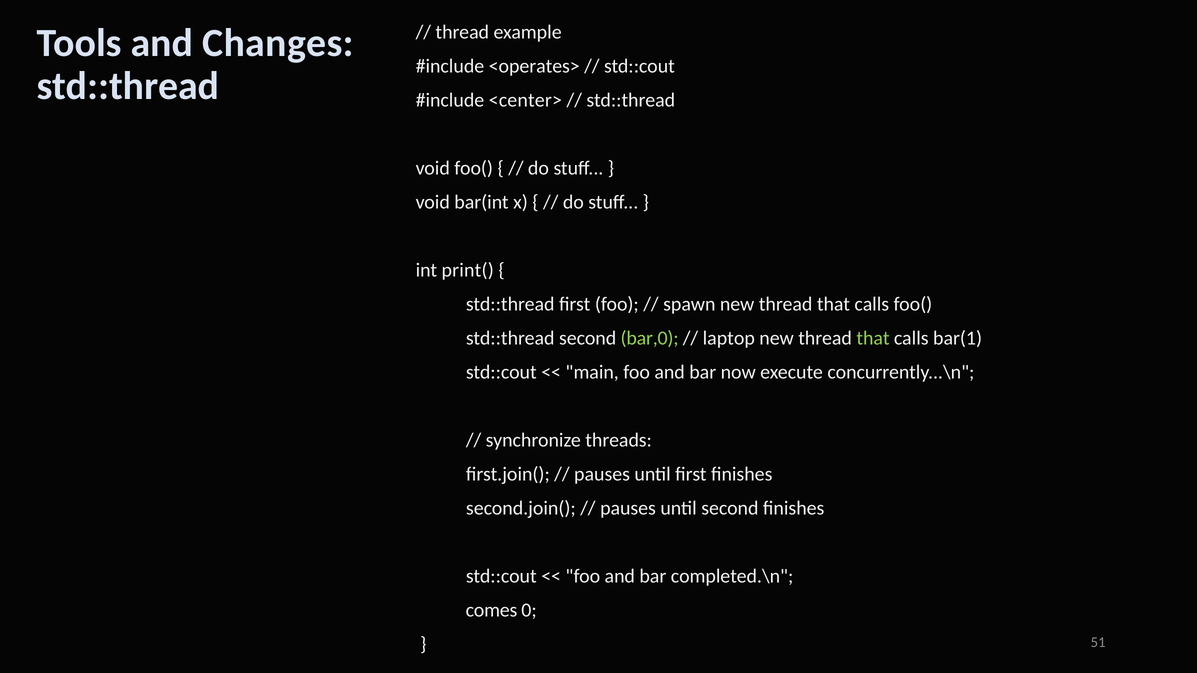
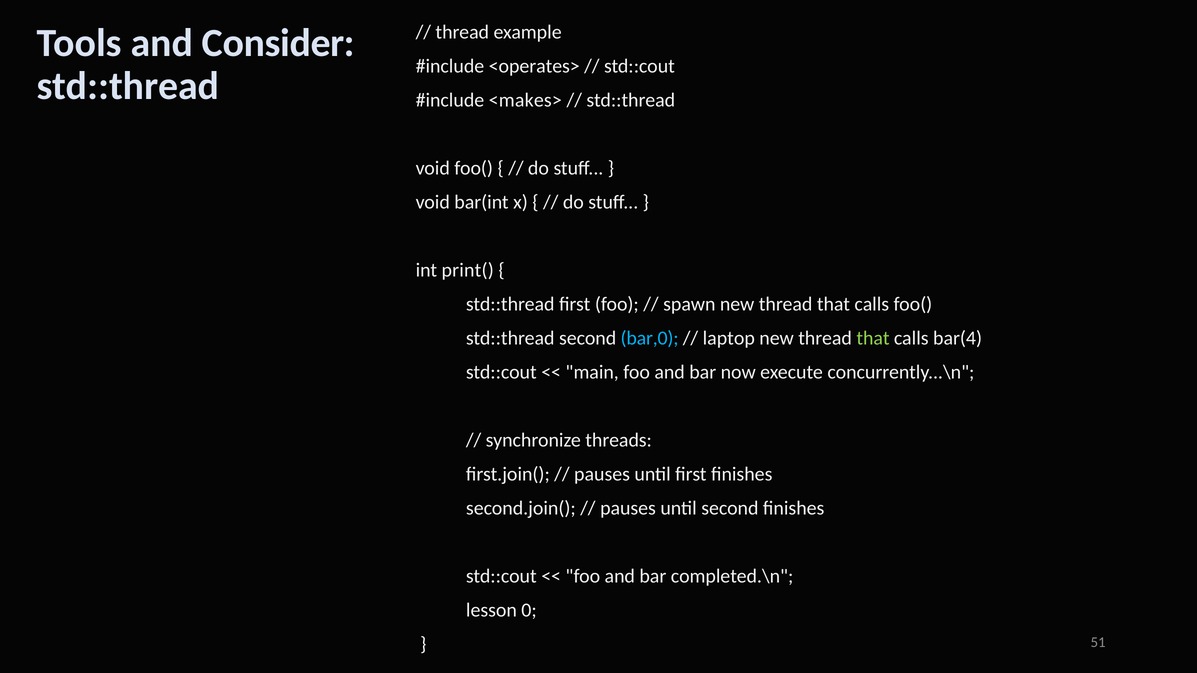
Changes: Changes -> Consider
<center>: <center> -> <makes>
bar,0 colour: light green -> light blue
bar(1: bar(1 -> bar(4
comes: comes -> lesson
